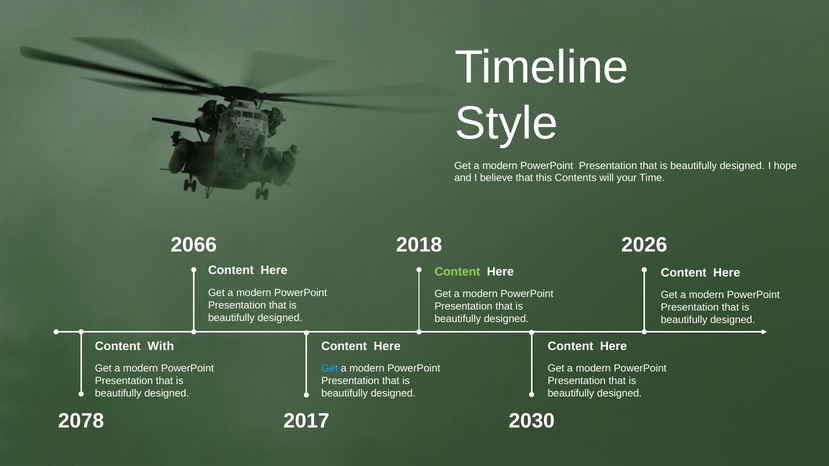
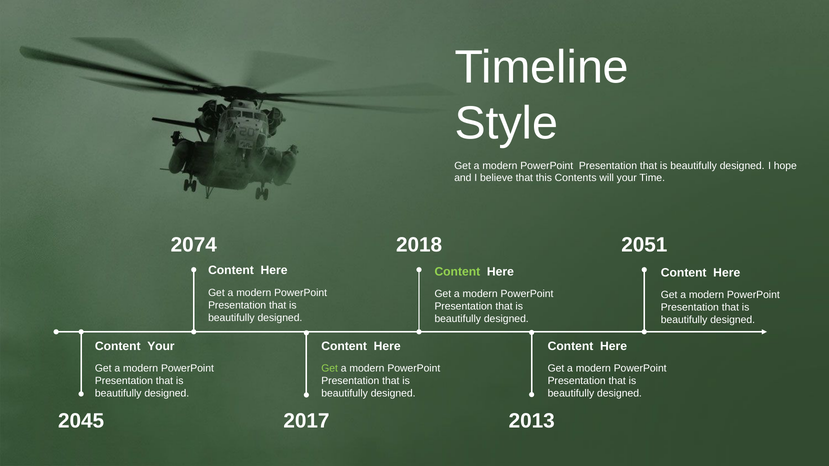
2066: 2066 -> 2074
2026: 2026 -> 2051
Content With: With -> Your
Get at (330, 369) colour: light blue -> light green
2078: 2078 -> 2045
2030: 2030 -> 2013
